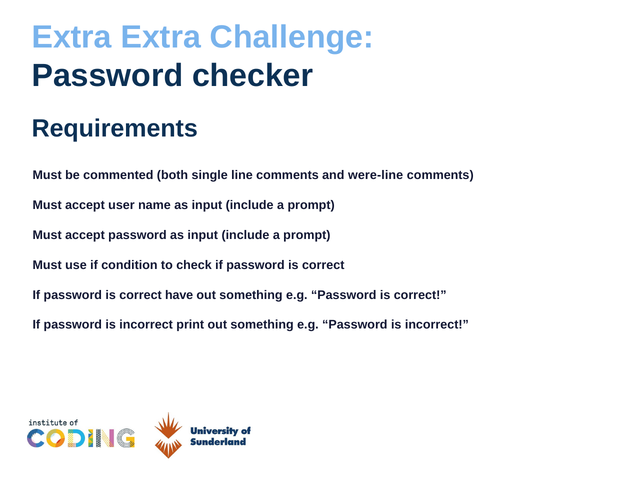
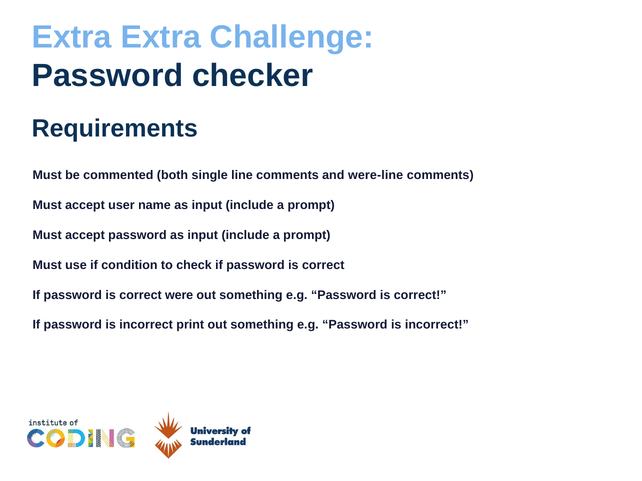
have: have -> were
